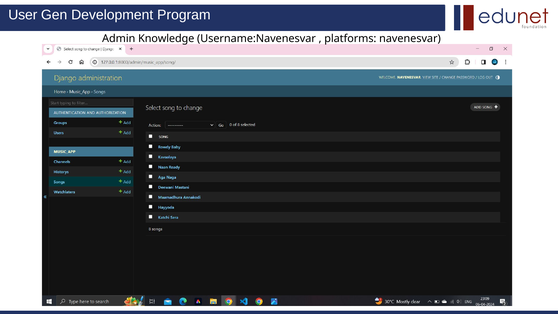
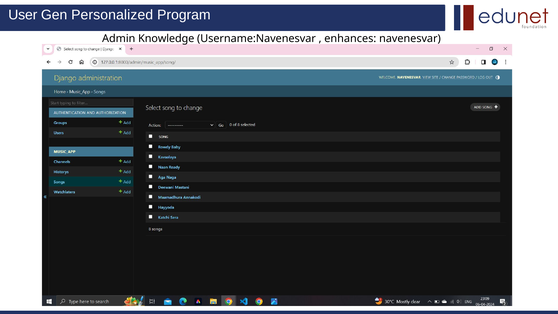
Development: Development -> Personalized
platforms: platforms -> enhances
